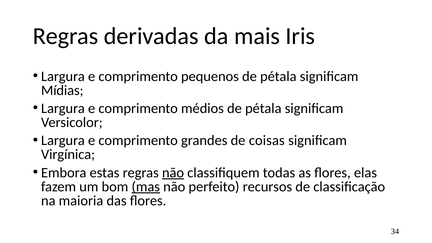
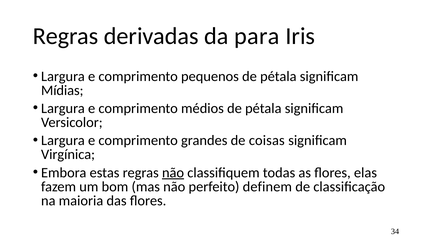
mais: mais -> para
mas underline: present -> none
recursos: recursos -> definem
